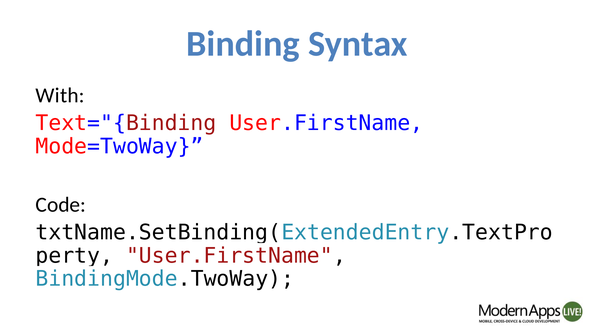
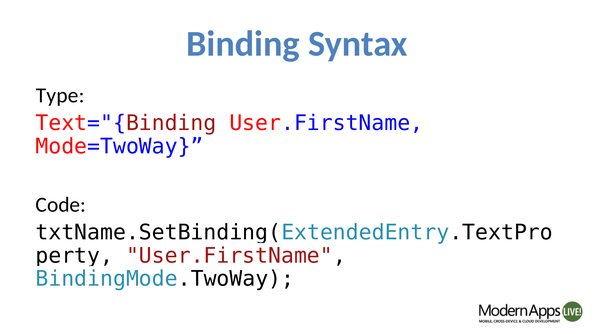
With: With -> Type
